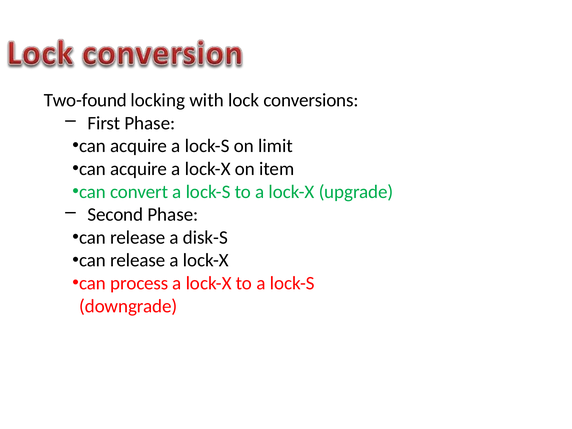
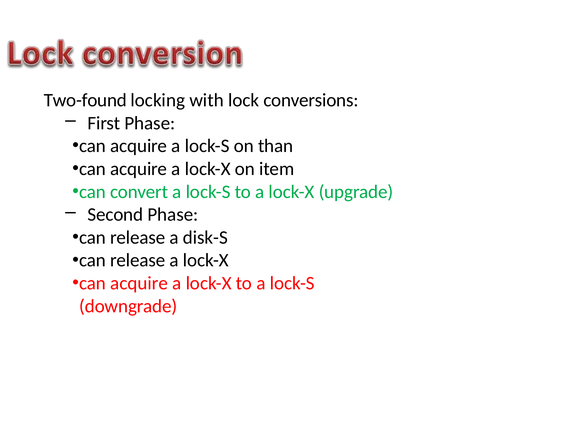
limit: limit -> than
process at (139, 283): process -> acquire
